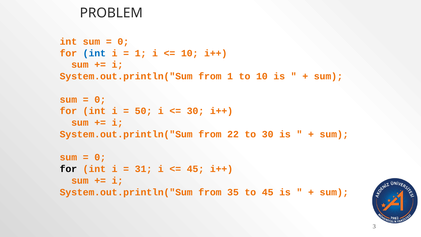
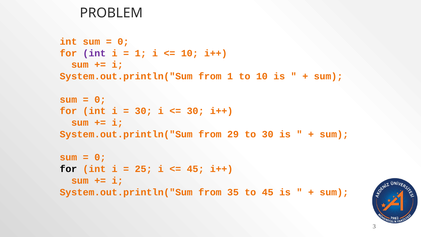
int at (94, 53) colour: blue -> purple
50 at (143, 111): 50 -> 30
22: 22 -> 29
31: 31 -> 25
